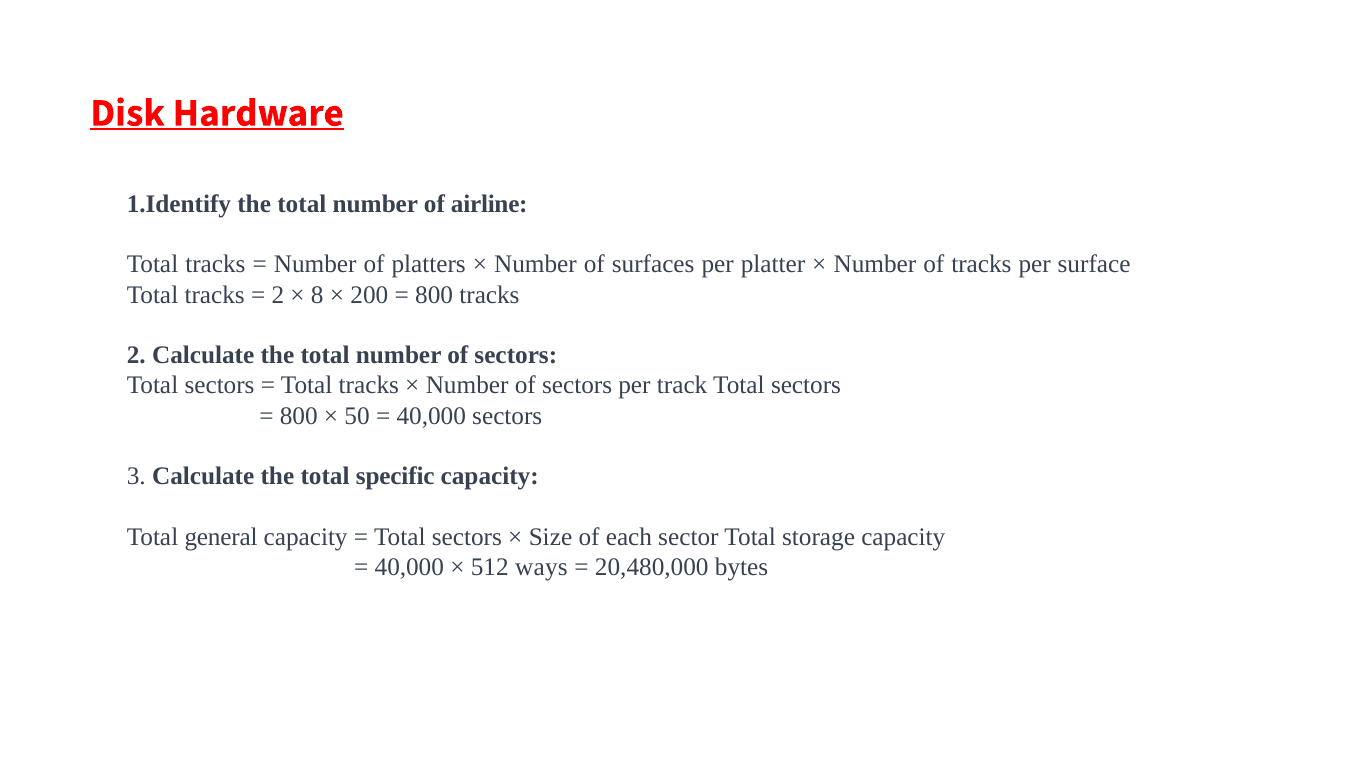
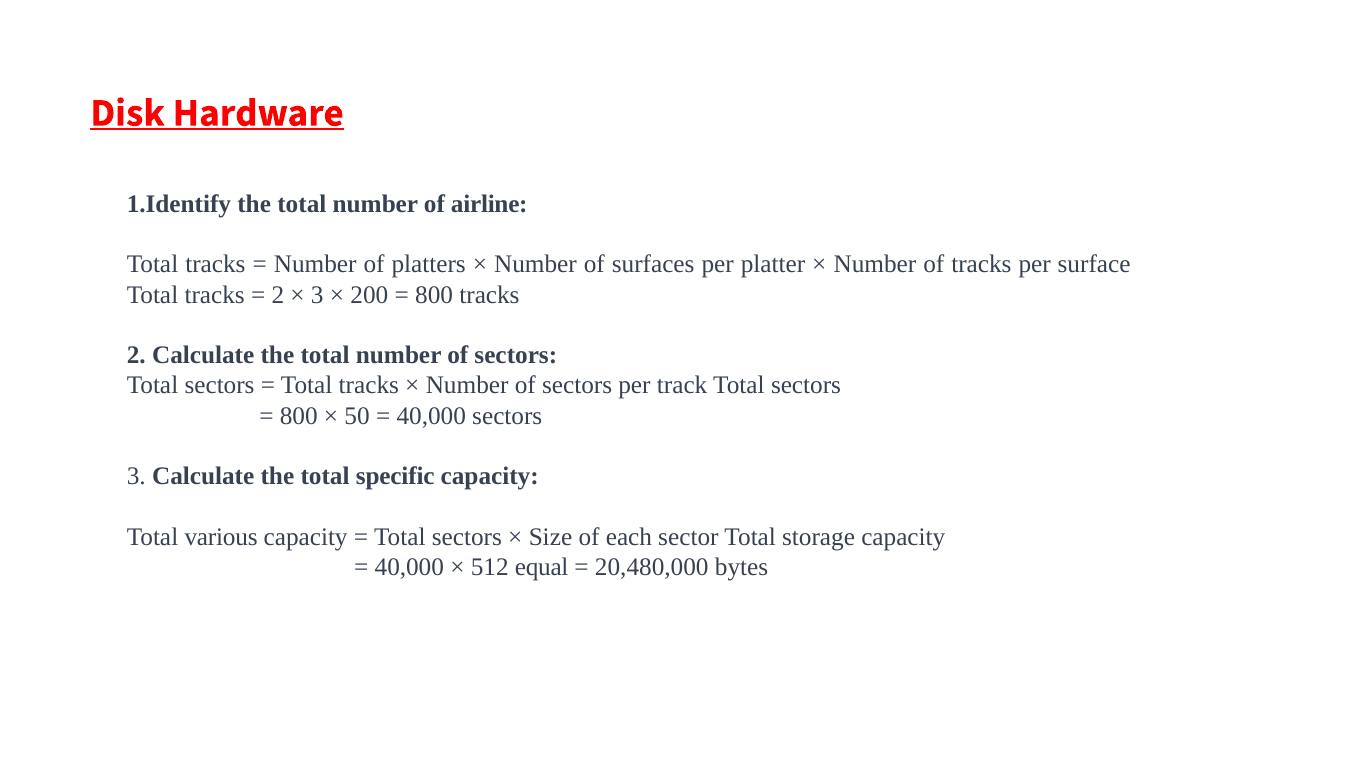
8 at (317, 295): 8 -> 3
general: general -> various
ways: ways -> equal
